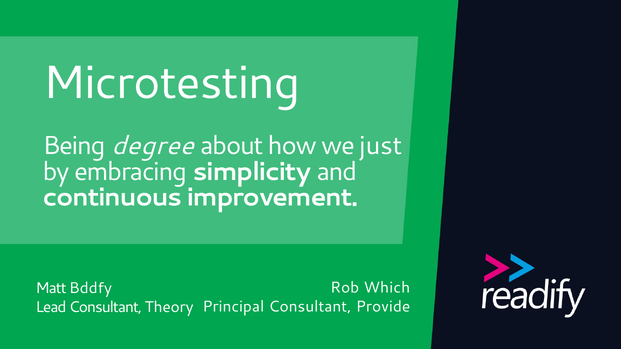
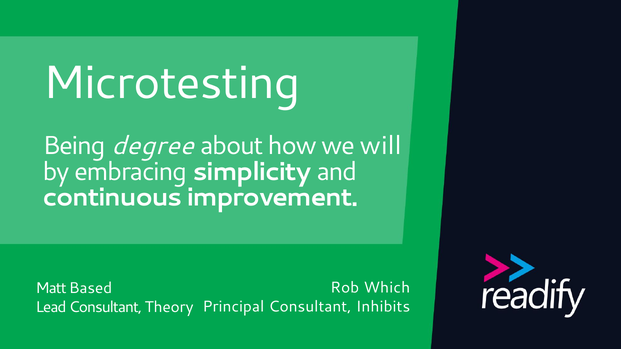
just: just -> will
Bddfy: Bddfy -> Based
Provide: Provide -> Inhibits
